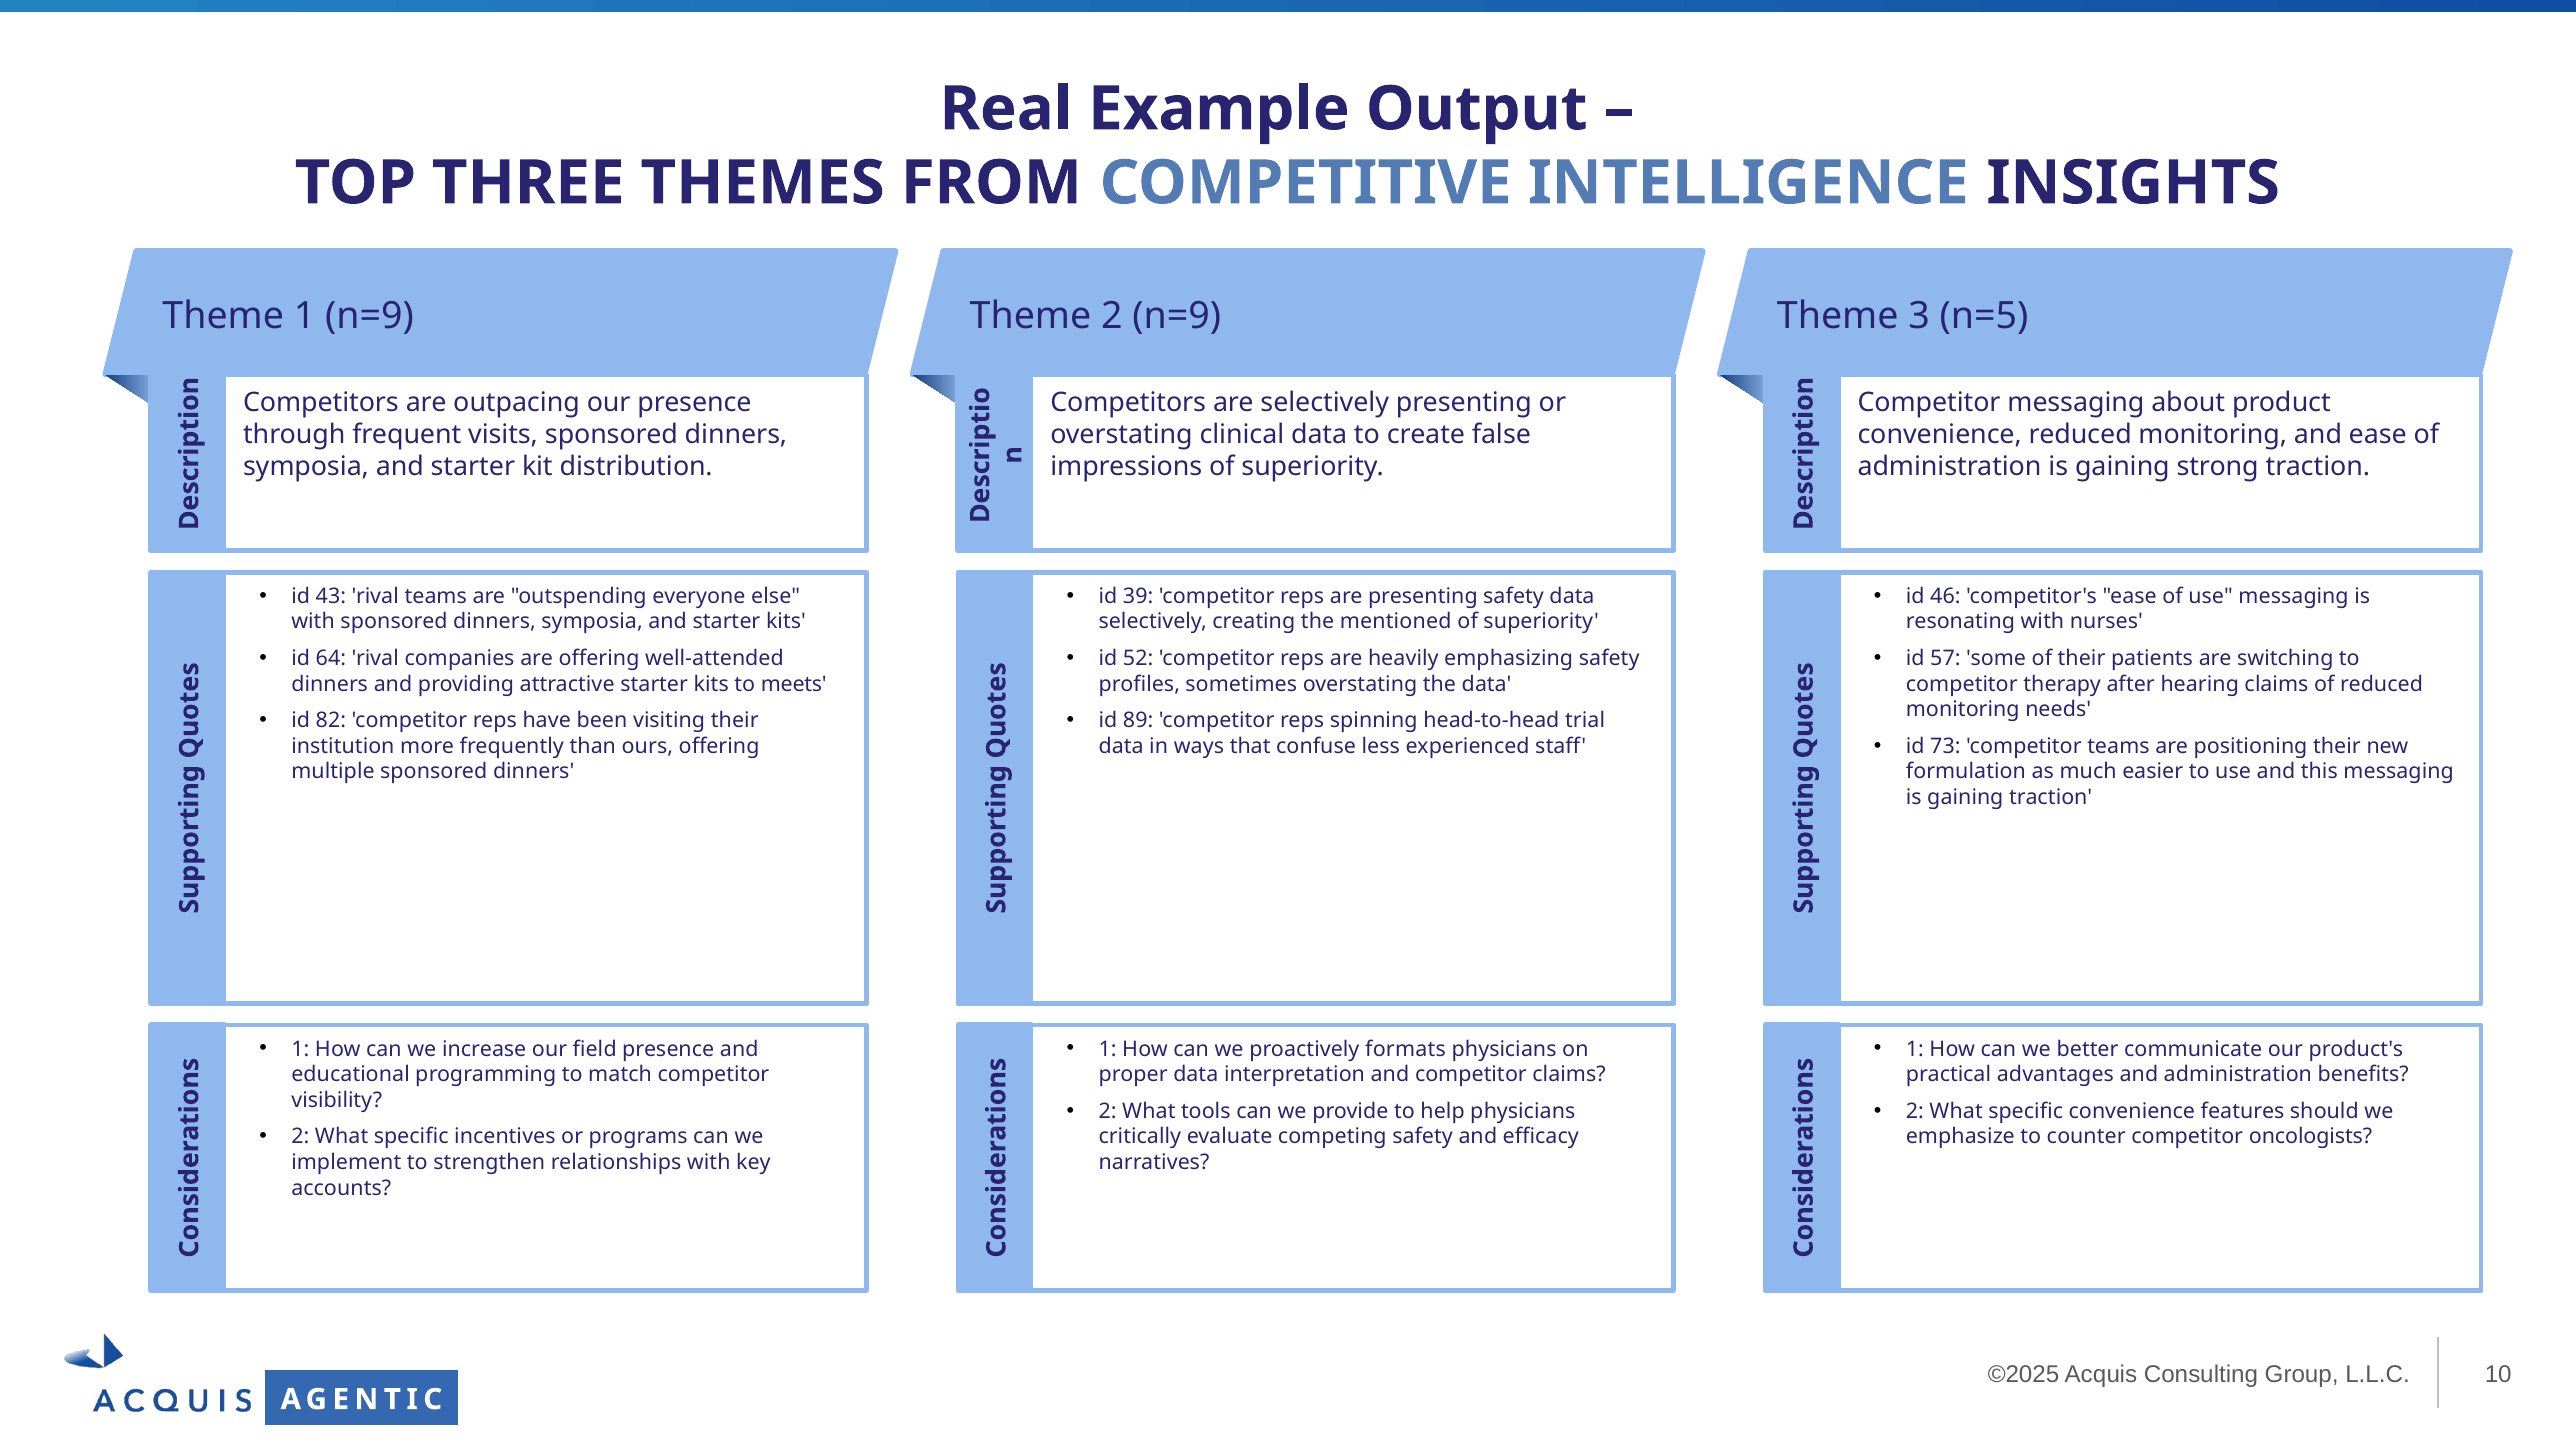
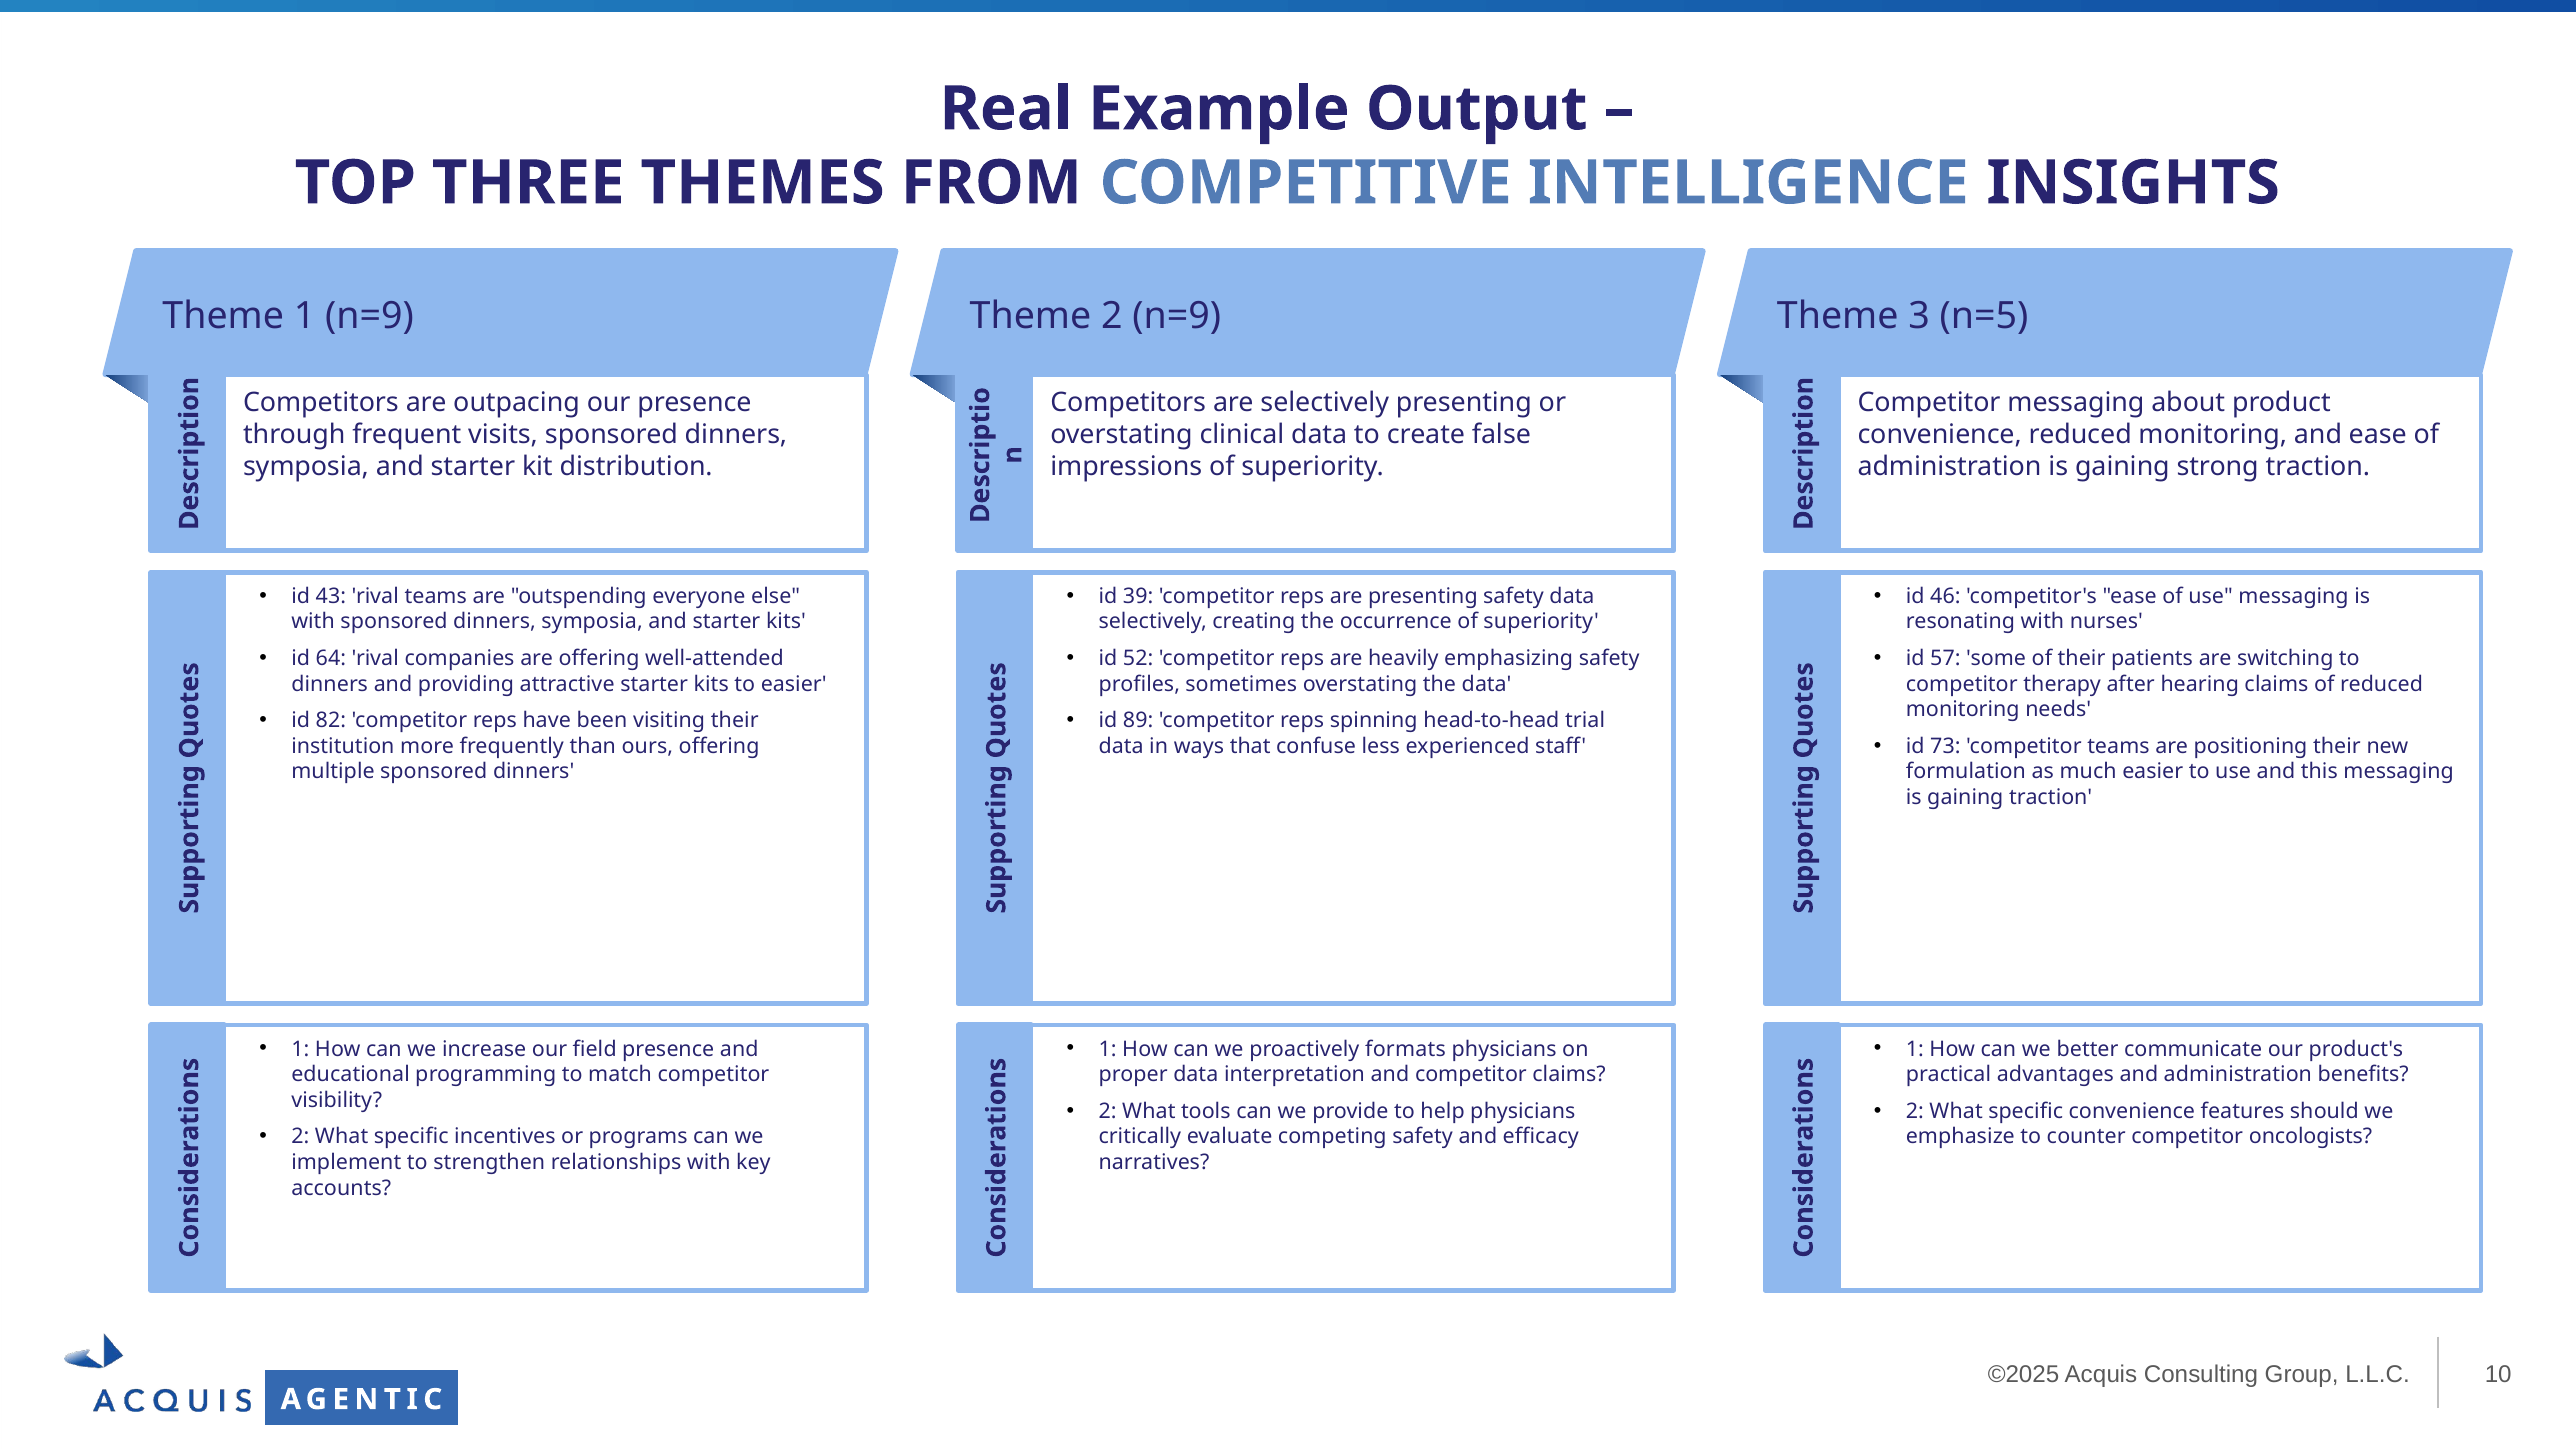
mentioned: mentioned -> occurrence
to meets: meets -> easier
